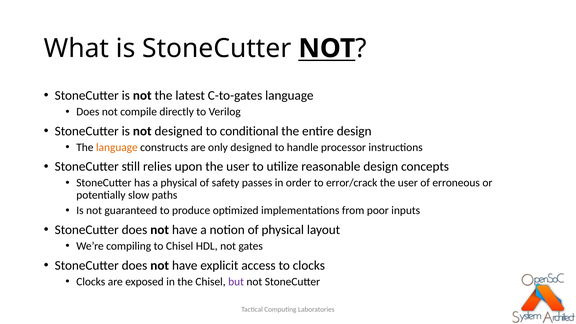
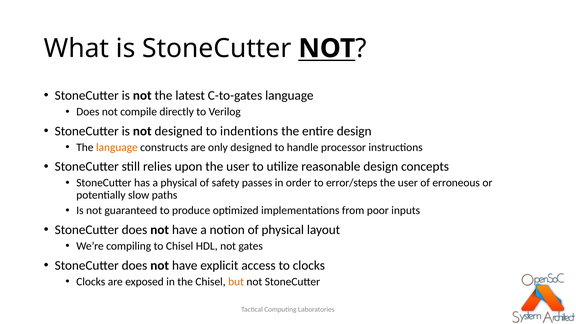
conditional: conditional -> indentions
error/crack: error/crack -> error/steps
but colour: purple -> orange
